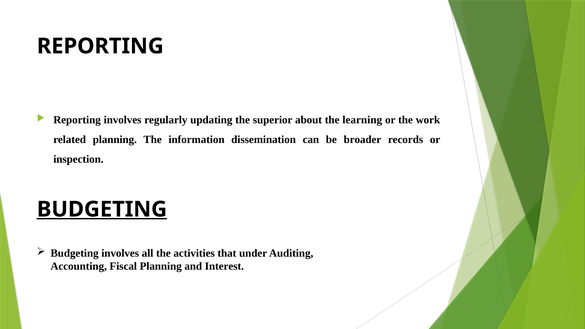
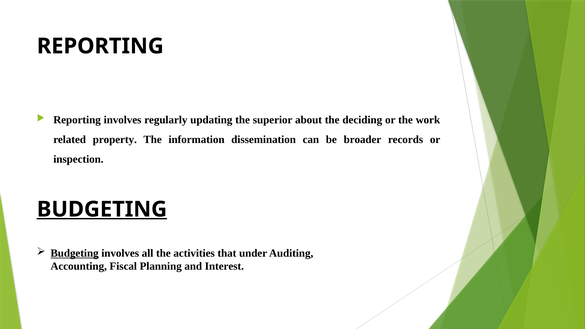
learning: learning -> deciding
related planning: planning -> property
Budgeting at (75, 253) underline: none -> present
